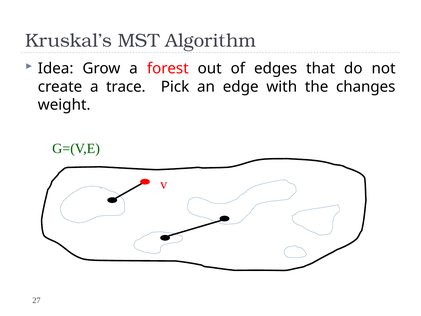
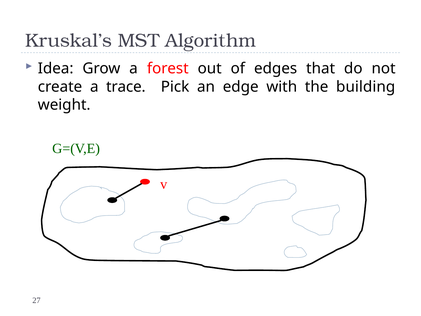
changes: changes -> building
